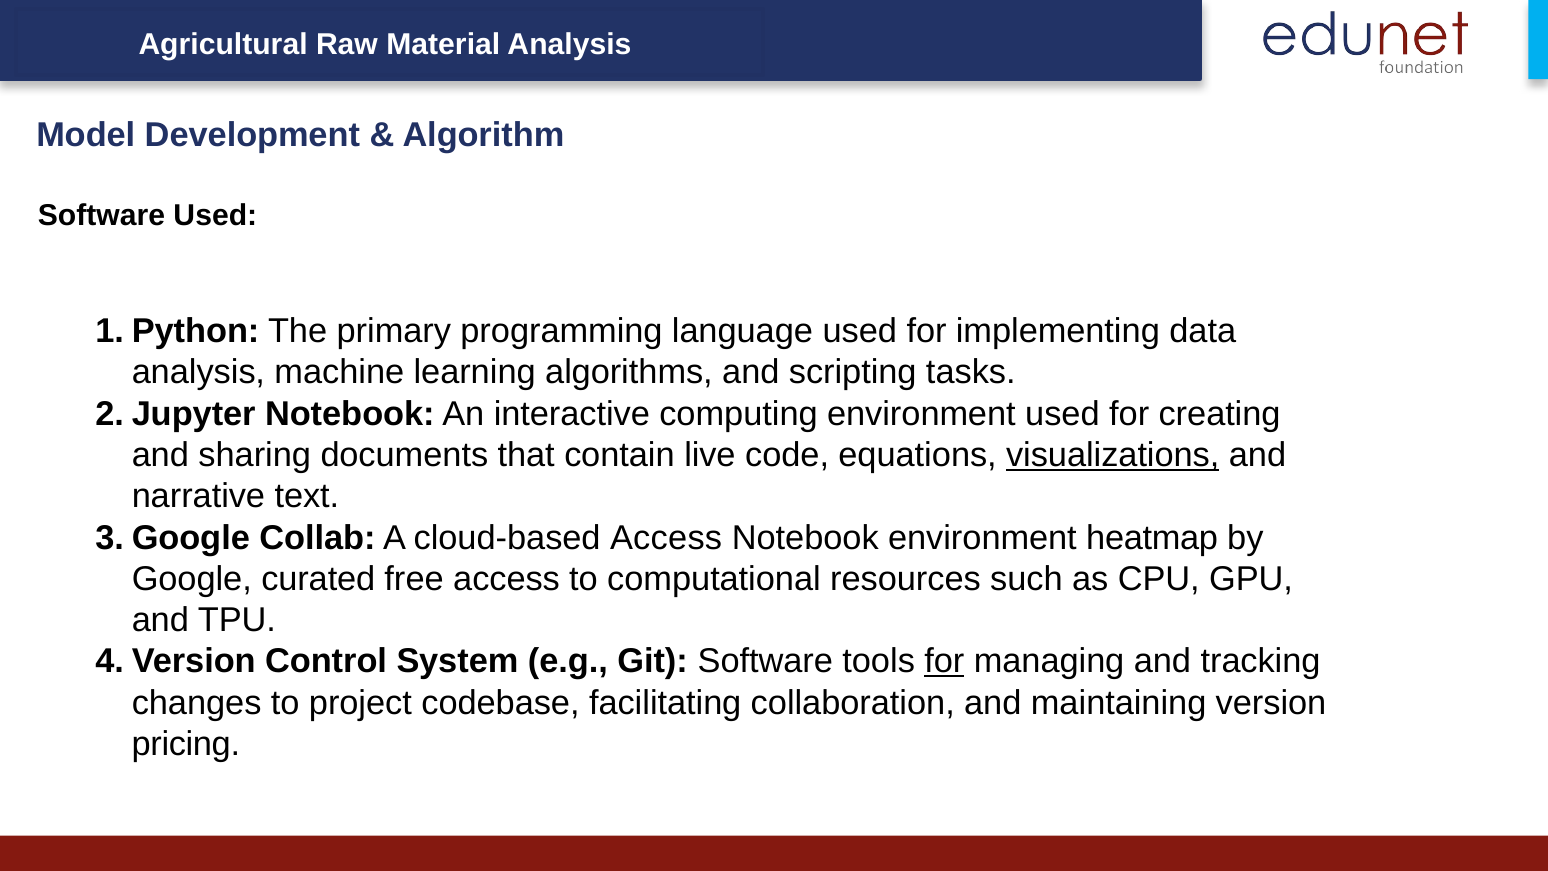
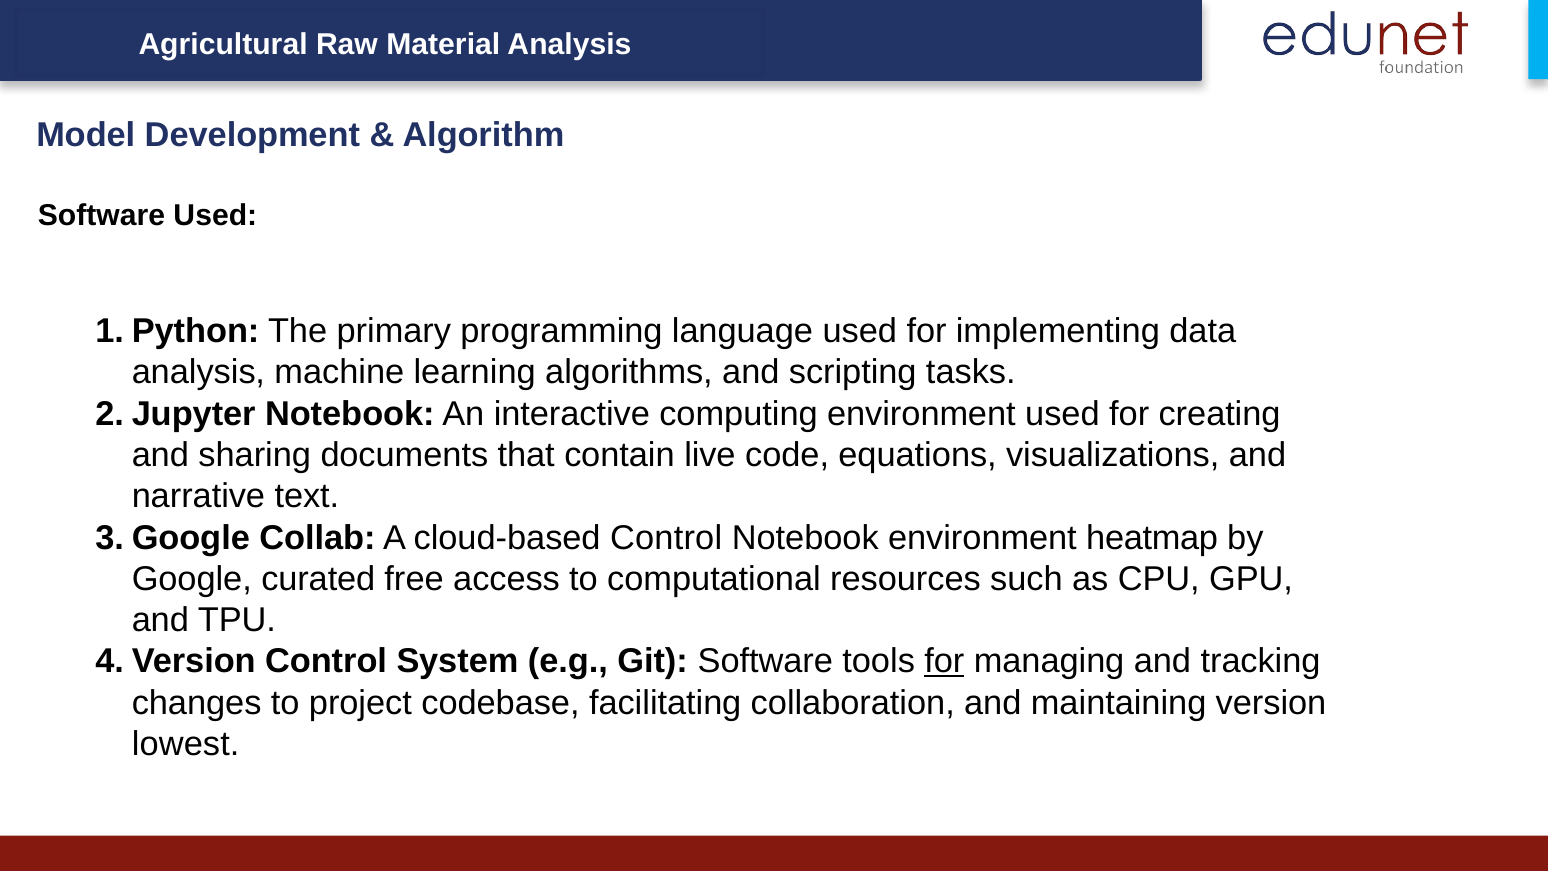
visualizations underline: present -> none
cloud-based Access: Access -> Control
pricing: pricing -> lowest
